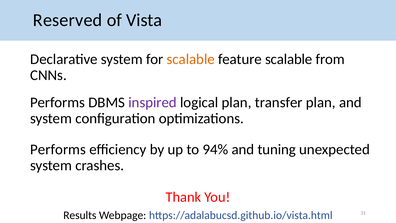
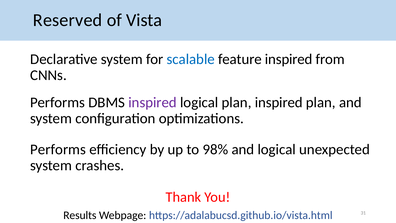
scalable at (191, 59) colour: orange -> blue
feature scalable: scalable -> inspired
plan transfer: transfer -> inspired
94%: 94% -> 98%
and tuning: tuning -> logical
